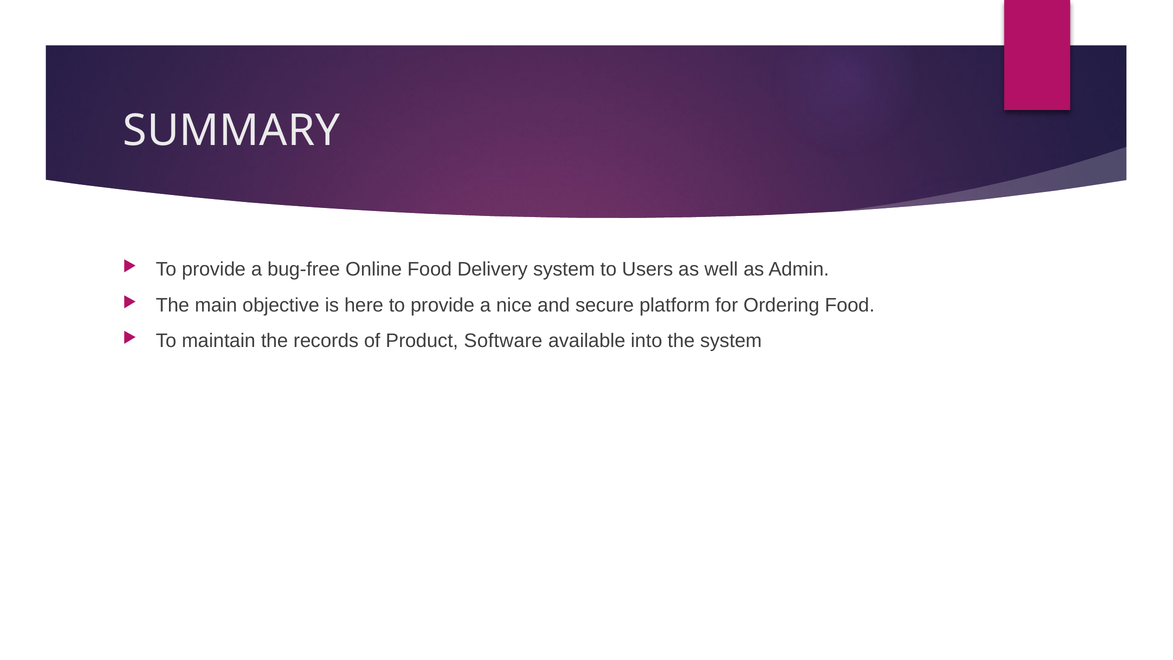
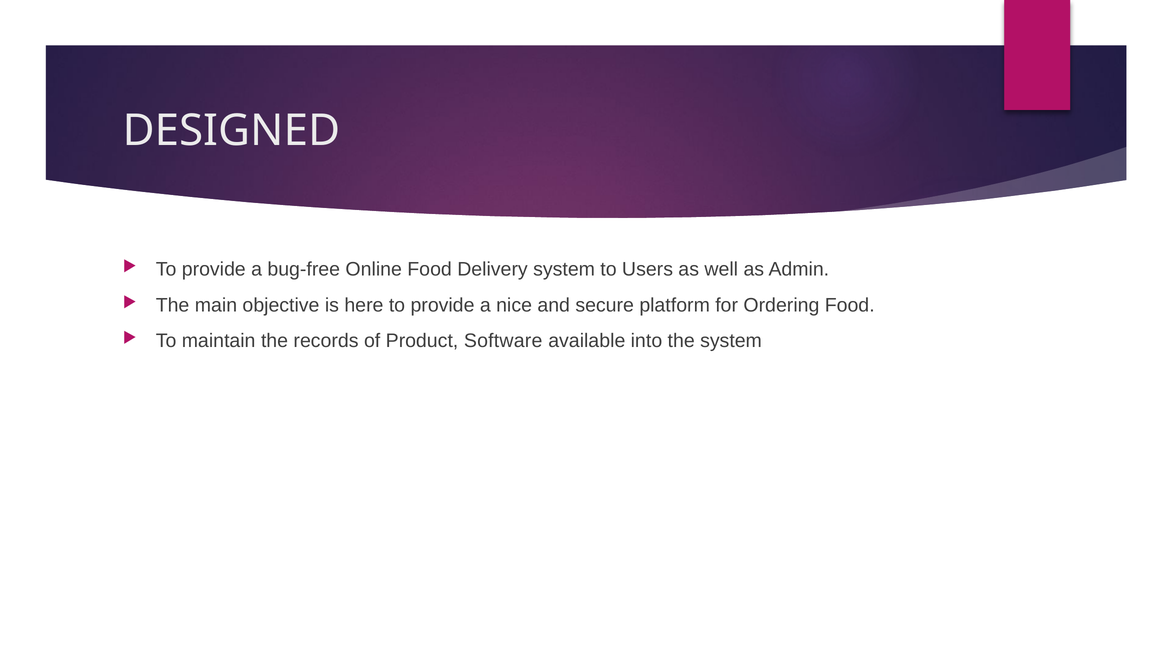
SUMMARY: SUMMARY -> DESIGNED
